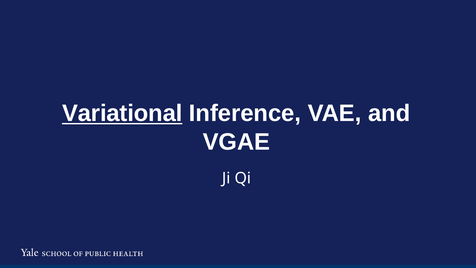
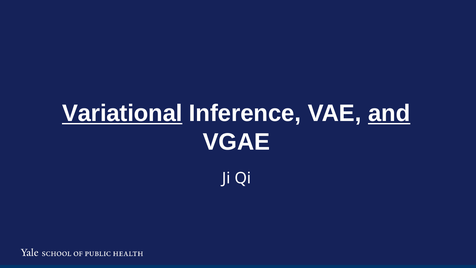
and underline: none -> present
